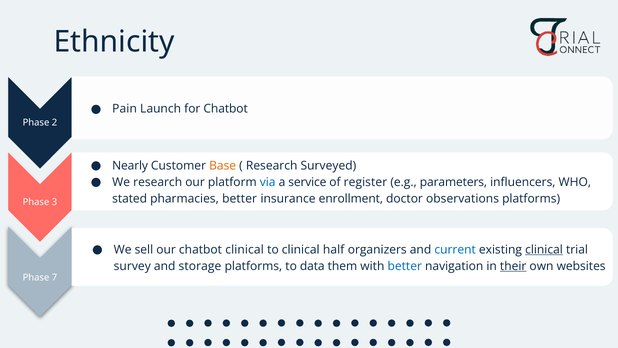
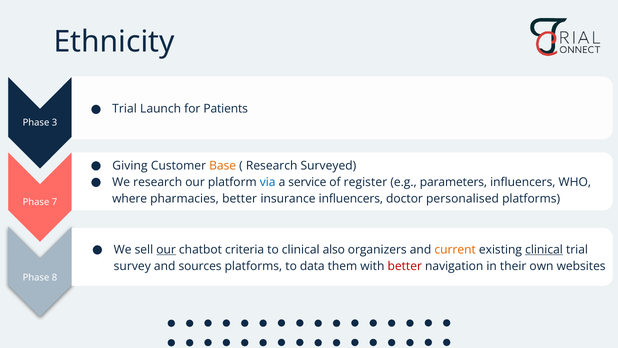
Pain at (125, 109): Pain -> Trial
for Chatbot: Chatbot -> Patients
2: 2 -> 3
Nearly: Nearly -> Giving
stated: stated -> where
insurance enrollment: enrollment -> influencers
observations: observations -> personalised
3: 3 -> 7
our at (166, 249) underline: none -> present
chatbot clinical: clinical -> criteria
half: half -> also
current colour: blue -> orange
storage: storage -> sources
better at (405, 266) colour: blue -> red
their underline: present -> none
7: 7 -> 8
